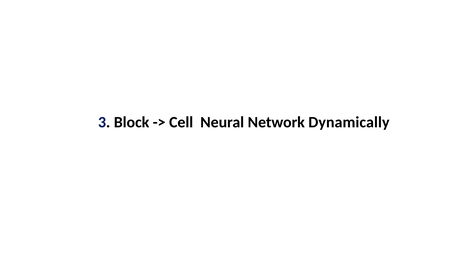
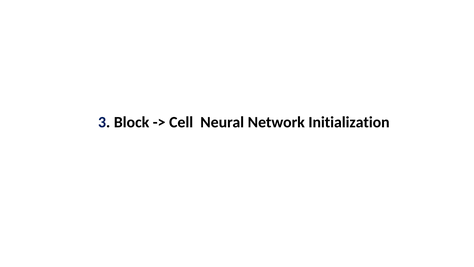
Dynamically: Dynamically -> Initialization
